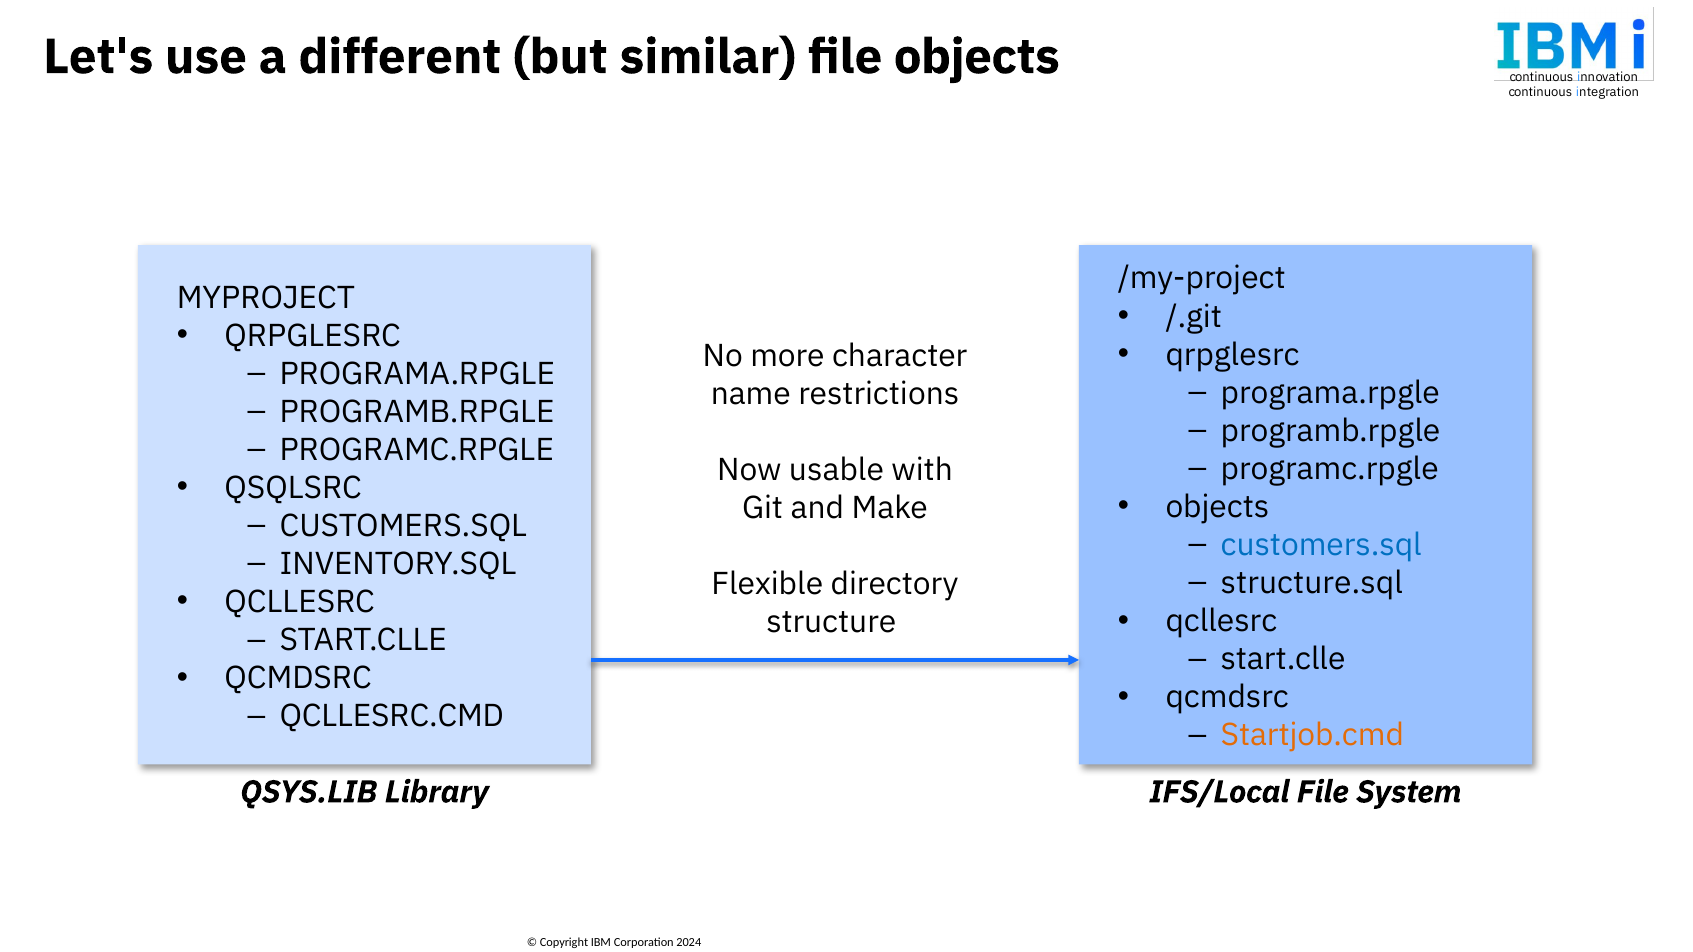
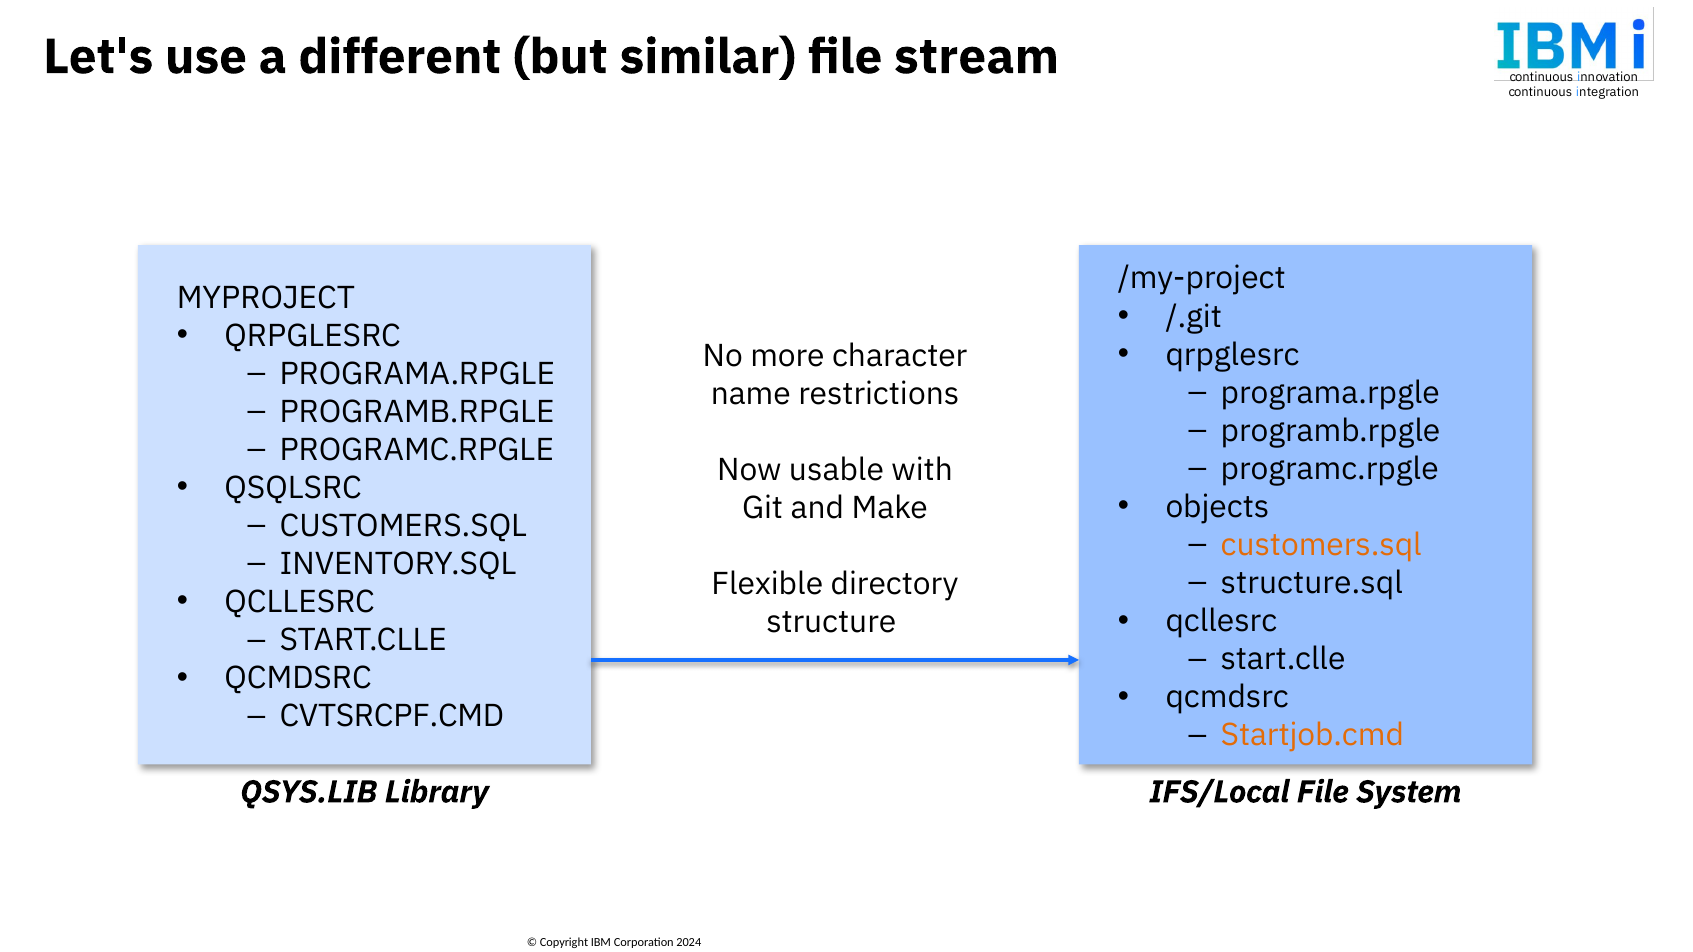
file objects: objects -> stream
customers.sql at (1321, 545) colour: blue -> orange
QCLLESRC.CMD: QCLLESRC.CMD -> CVTSRCPF.CMD
